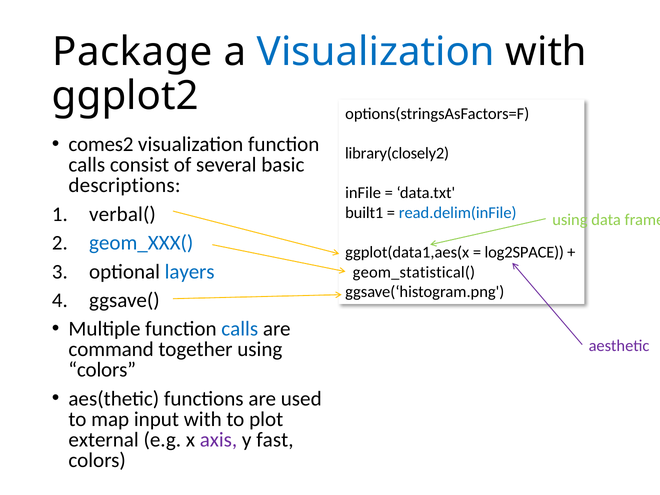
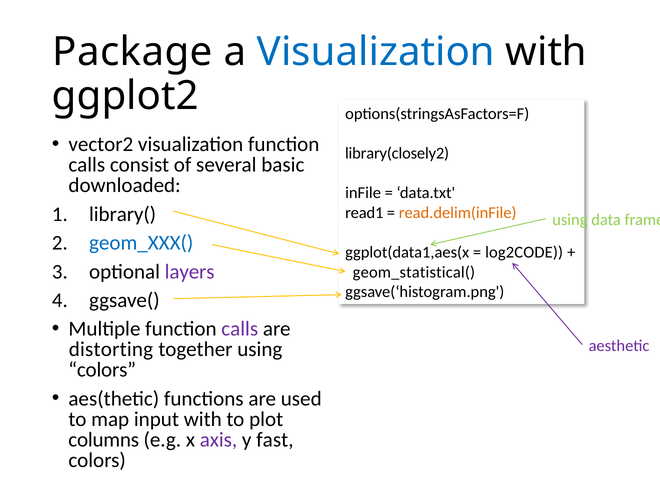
comes2: comes2 -> vector2
descriptions: descriptions -> downloaded
verbal(: verbal( -> library(
built1: built1 -> read1
read.delim(inFile colour: blue -> orange
log2SPACE: log2SPACE -> log2CODE
layers colour: blue -> purple
calls at (240, 329) colour: blue -> purple
command: command -> distorting
external: external -> columns
